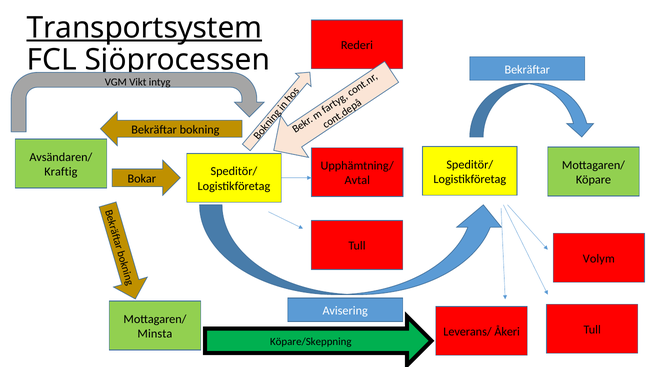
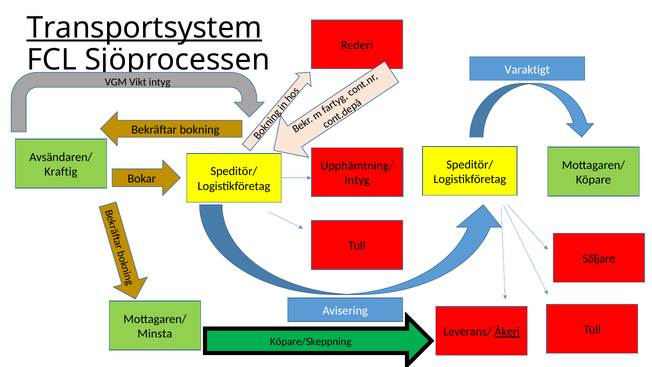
Bekräftar at (527, 69): Bekräftar -> Varaktigt
Avtal at (357, 180): Avtal -> Intyg
Volym: Volym -> Säljare
Åkeri underline: none -> present
